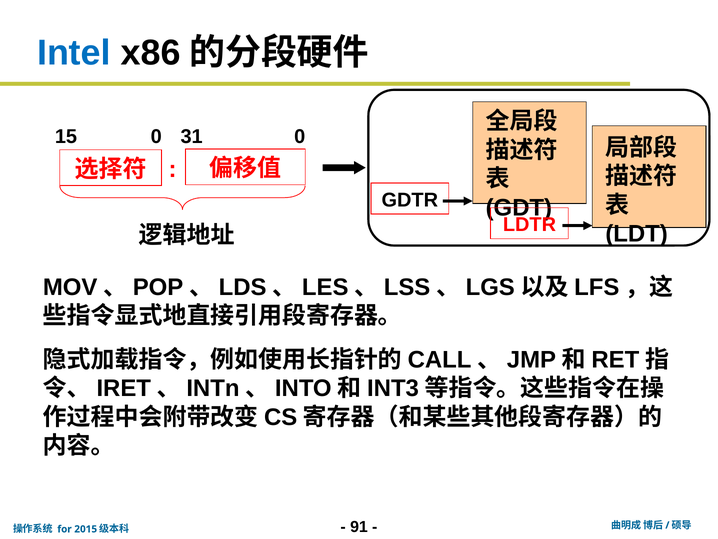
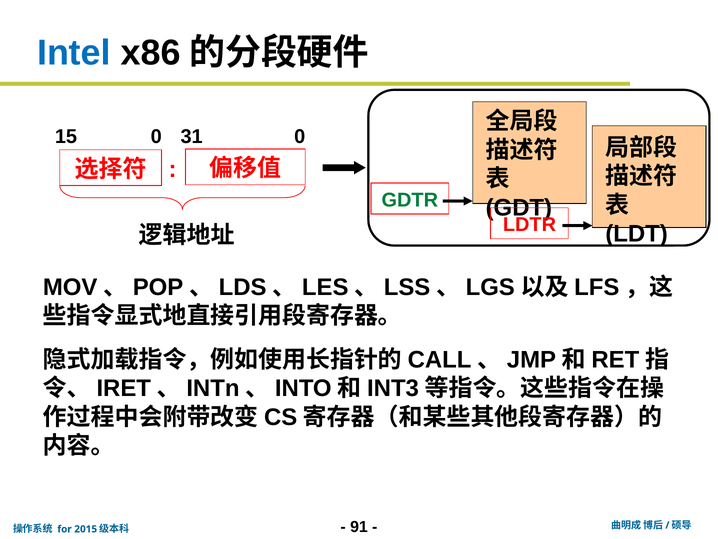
GDTR colour: black -> green
